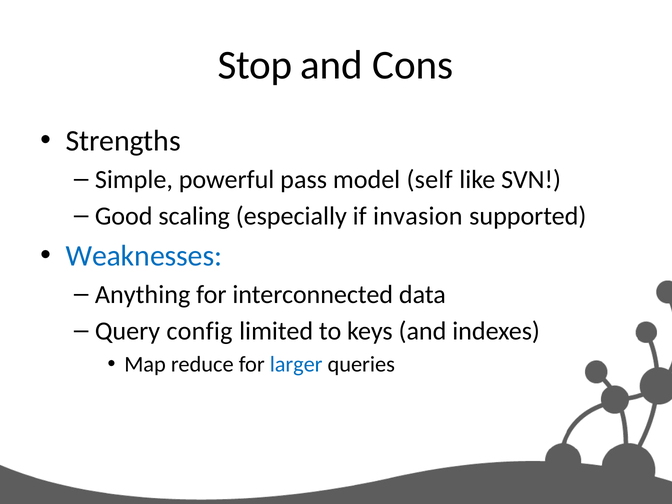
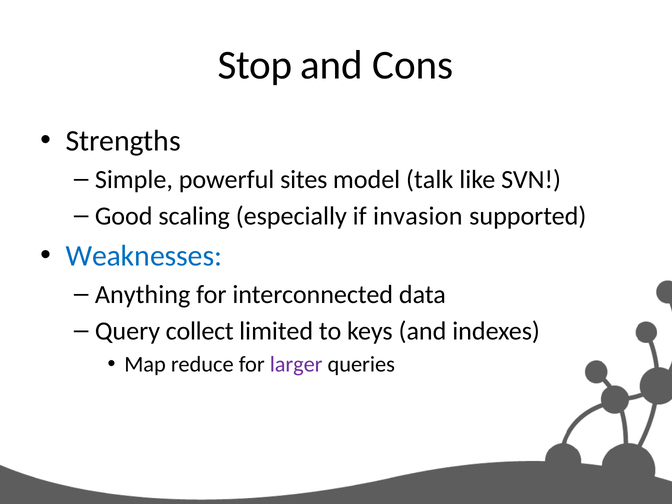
pass: pass -> sites
self: self -> talk
config: config -> collect
larger colour: blue -> purple
